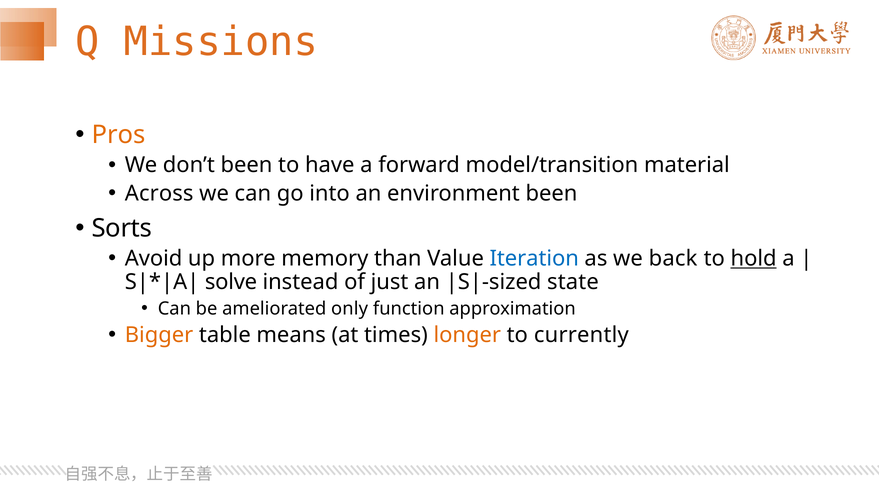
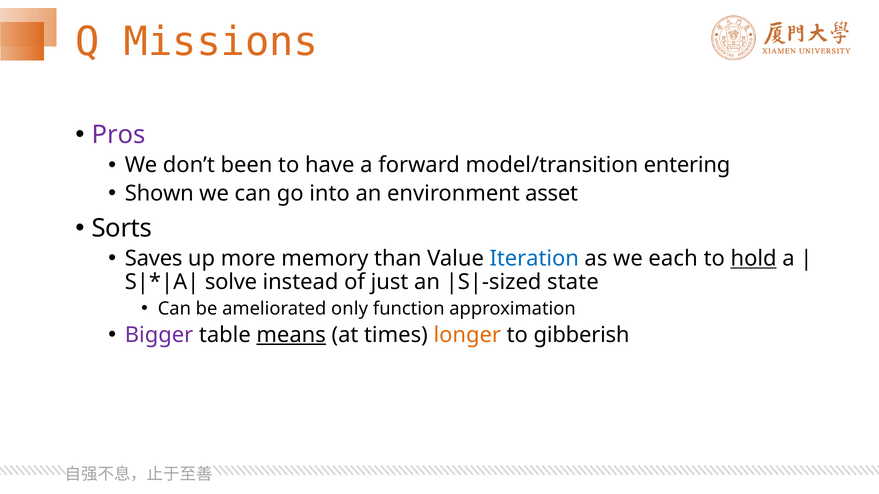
Pros colour: orange -> purple
material: material -> entering
Across: Across -> Shown
environment been: been -> asset
Avoid: Avoid -> Saves
back: back -> each
Bigger colour: orange -> purple
means underline: none -> present
currently: currently -> gibberish
